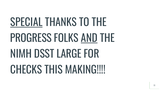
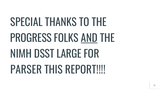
SPECIAL underline: present -> none
CHECKS: CHECKS -> PARSER
MAKING: MAKING -> REPORT
